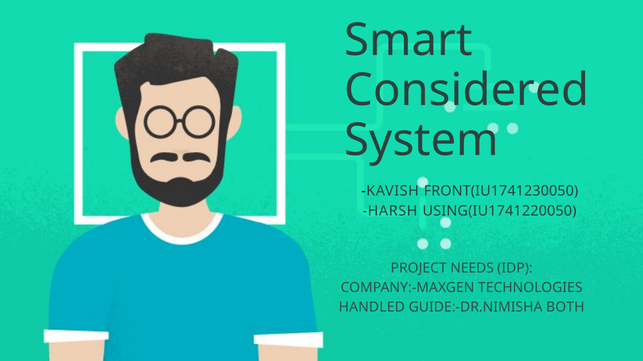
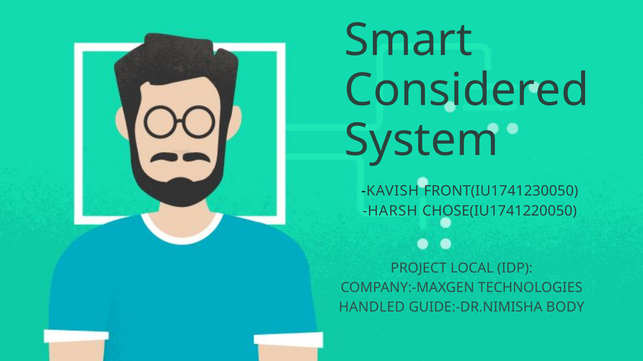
USING(IU1741220050: USING(IU1741220050 -> CHOSE(IU1741220050
NEEDS: NEEDS -> LOCAL
BOTH: BOTH -> BODY
